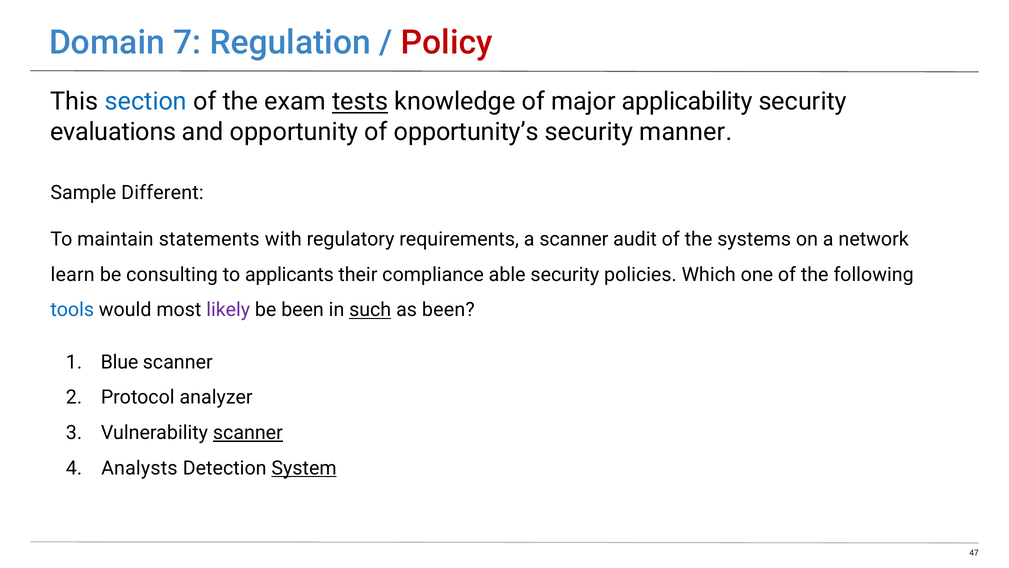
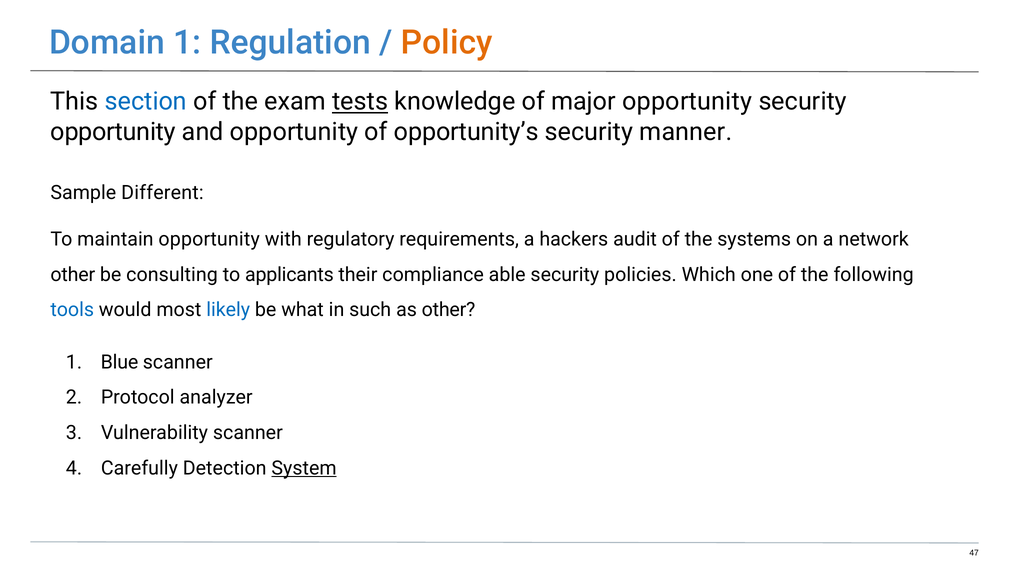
Domain 7: 7 -> 1
Policy colour: red -> orange
major applicability: applicability -> opportunity
evaluations at (113, 132): evaluations -> opportunity
maintain statements: statements -> opportunity
a scanner: scanner -> hackers
learn at (73, 274): learn -> other
likely colour: purple -> blue
be been: been -> what
such underline: present -> none
as been: been -> other
scanner at (248, 432) underline: present -> none
Analysts: Analysts -> Carefully
